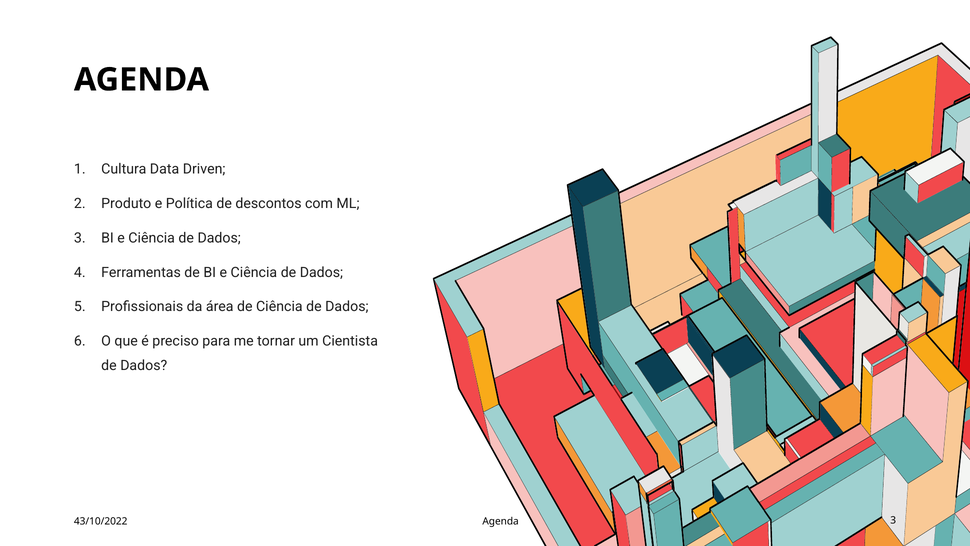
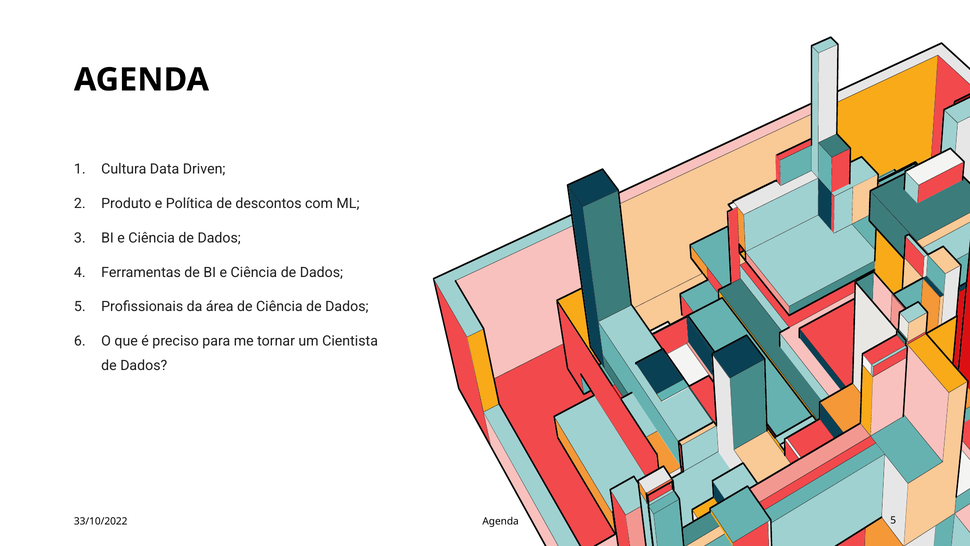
43/10/2022: 43/10/2022 -> 33/10/2022
Agenda 3: 3 -> 5
